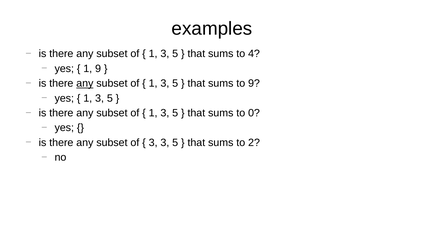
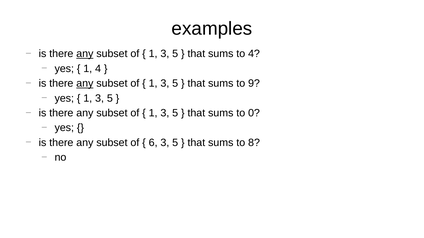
any at (85, 54) underline: none -> present
1 9: 9 -> 4
3 at (153, 143): 3 -> 6
2: 2 -> 8
